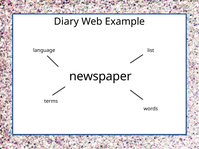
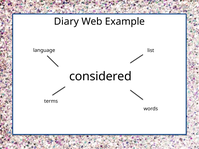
newspaper: newspaper -> considered
